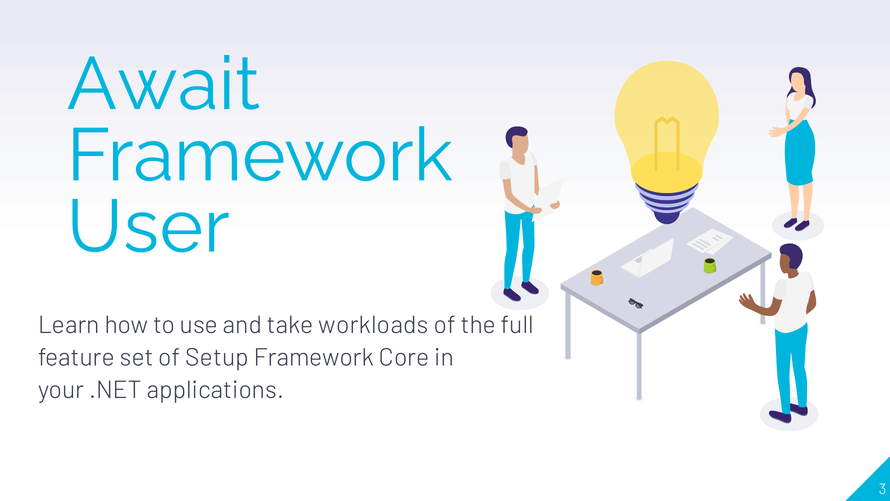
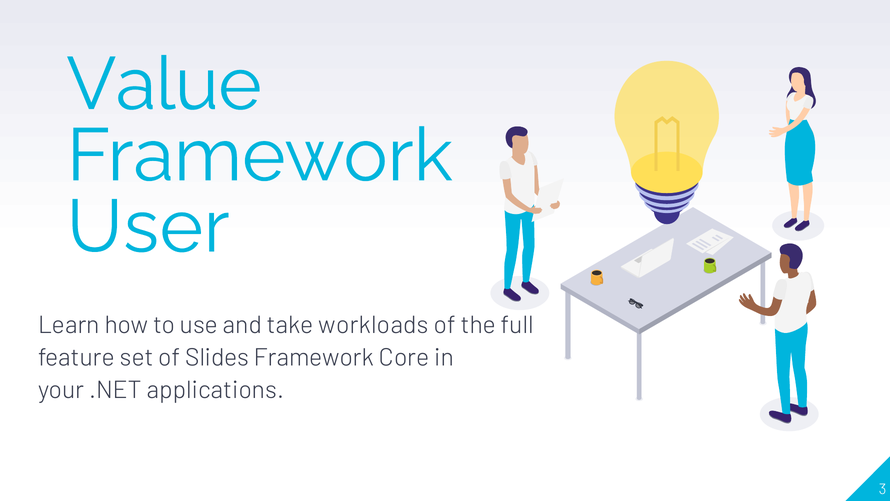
Await: Await -> Value
Setup: Setup -> Slides
